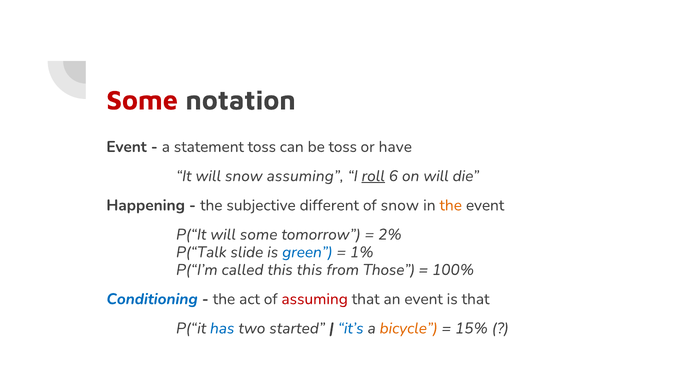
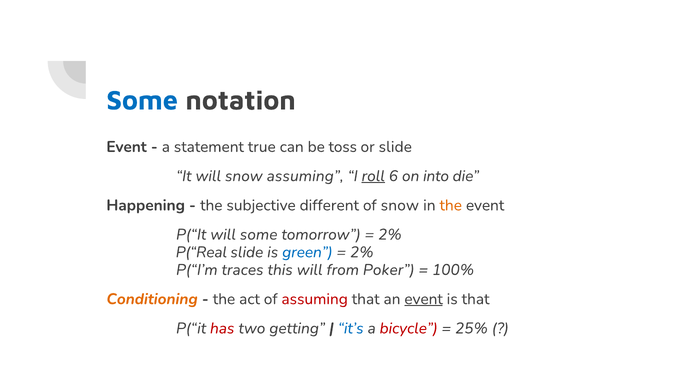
Some at (142, 100) colour: red -> blue
statement toss: toss -> true
or have: have -> slide
on will: will -> into
P(“Talk: P(“Talk -> P(“Real
1% at (362, 252): 1% -> 2%
called: called -> traces
this this: this -> will
Those: Those -> Poker
Conditioning colour: blue -> orange
event at (424, 299) underline: none -> present
has colour: blue -> red
started: started -> getting
bicycle colour: orange -> red
15%: 15% -> 25%
